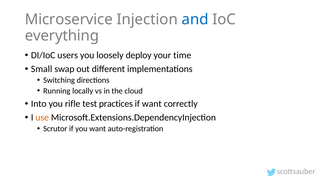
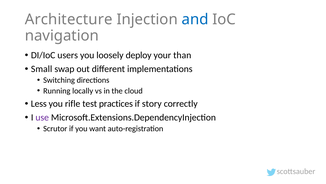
Microservice: Microservice -> Architecture
everything: everything -> navigation
time: time -> than
Into: Into -> Less
if want: want -> story
use colour: orange -> purple
